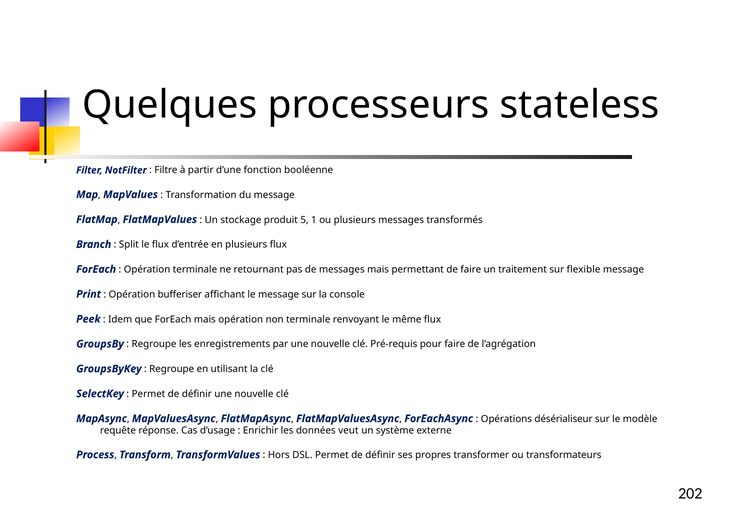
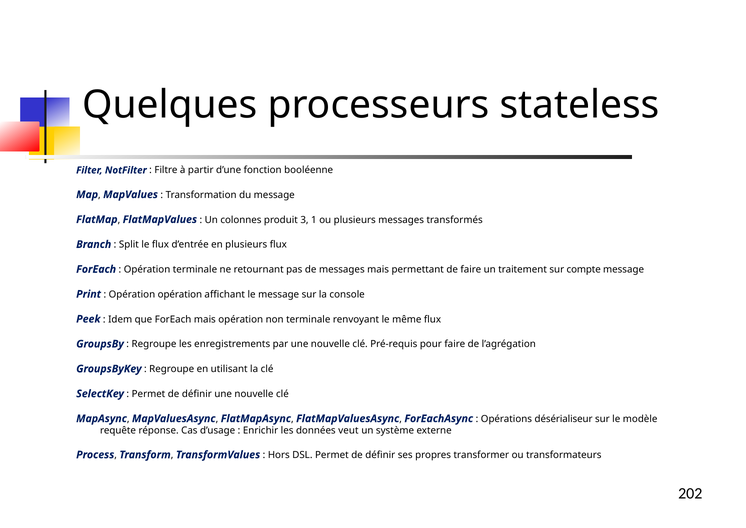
stockage: stockage -> colonnes
5: 5 -> 3
flexible: flexible -> compte
Opération bufferiser: bufferiser -> opération
